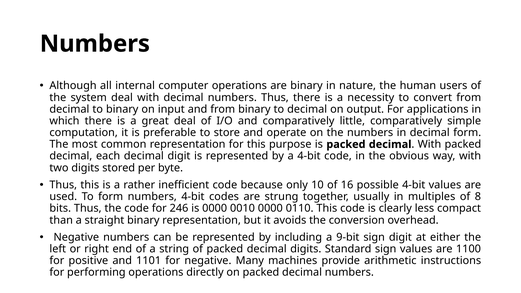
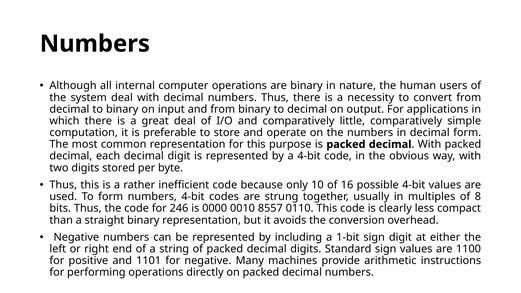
0010 0000: 0000 -> 8557
9-bit: 9-bit -> 1-bit
